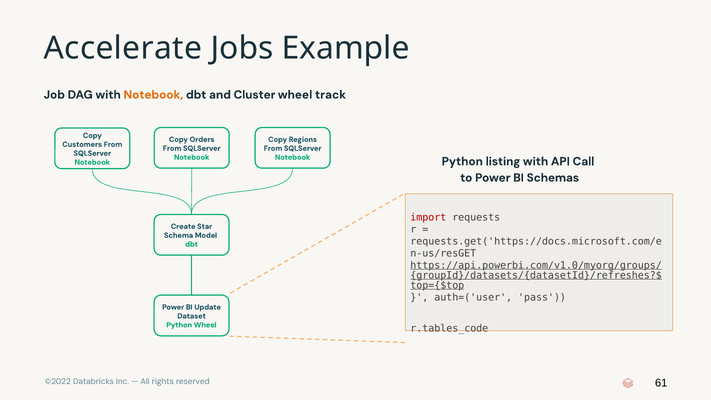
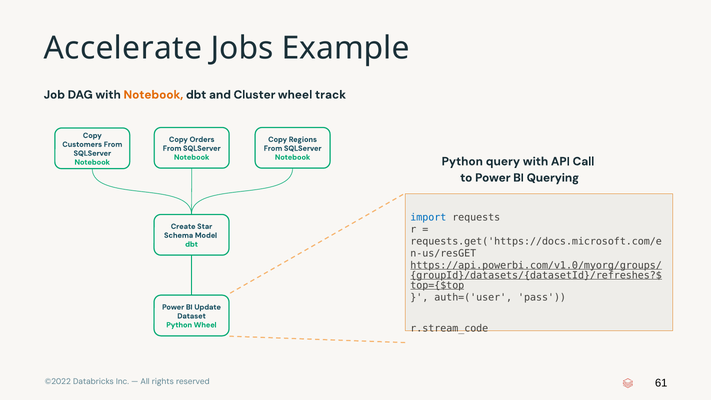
listing: listing -> query
Schemas: Schemas -> Querying
import colour: red -> blue
r.tables_code: r.tables_code -> r.stream_code
